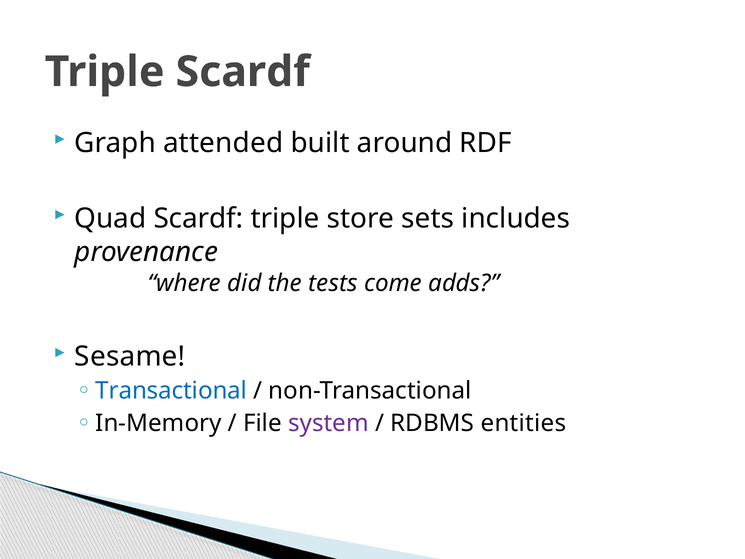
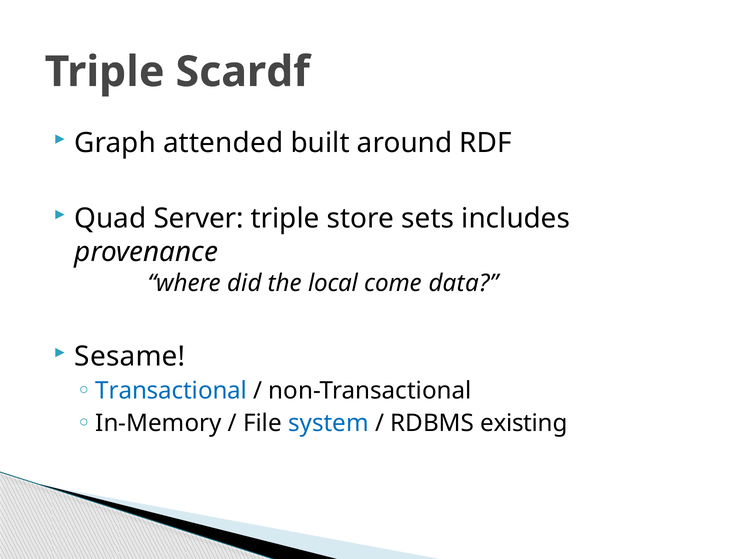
Quad Scardf: Scardf -> Server
tests: tests -> local
adds: adds -> data
system colour: purple -> blue
entities: entities -> existing
